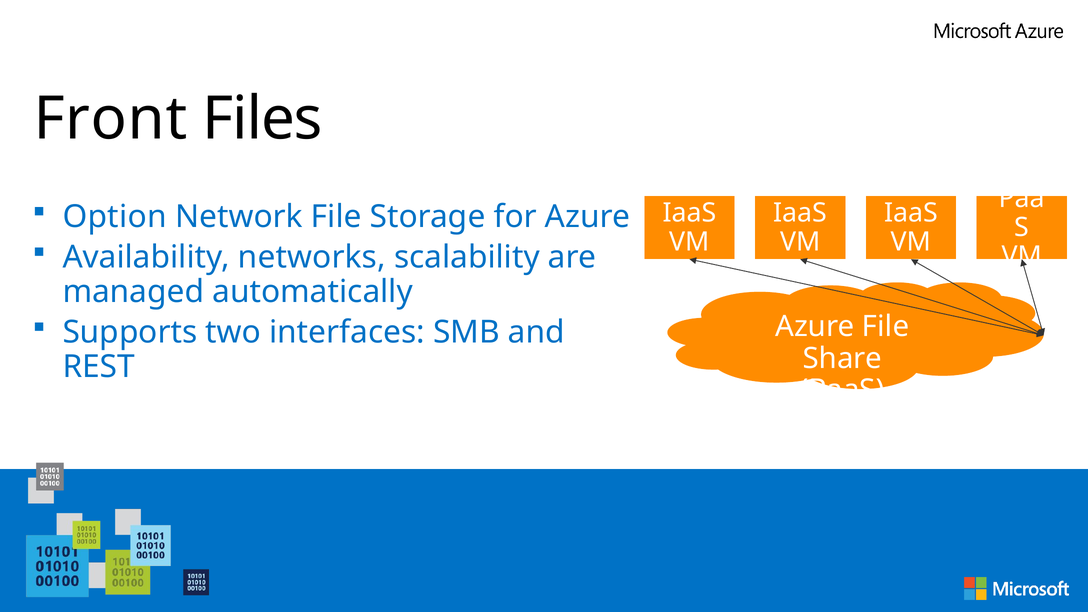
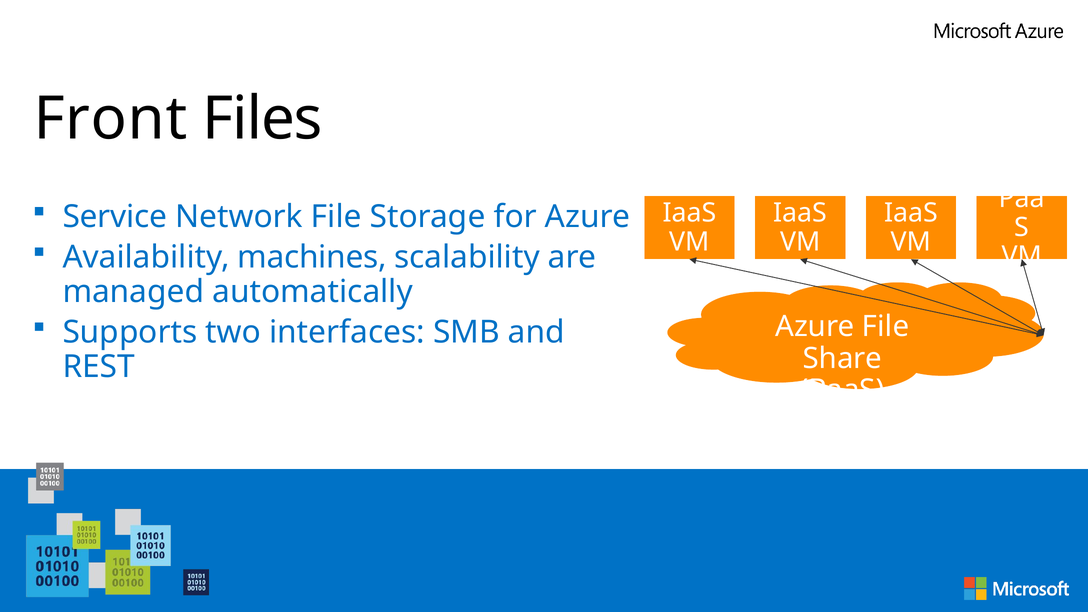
Option: Option -> Service
networks: networks -> machines
